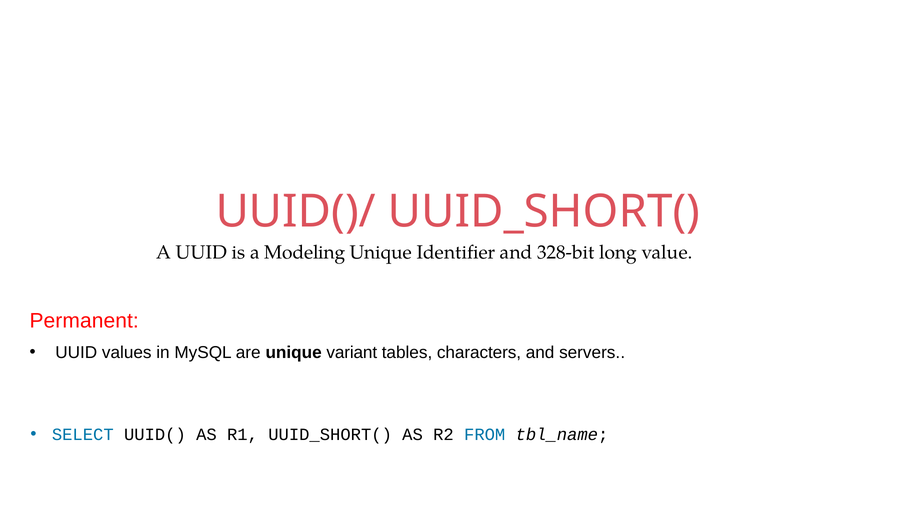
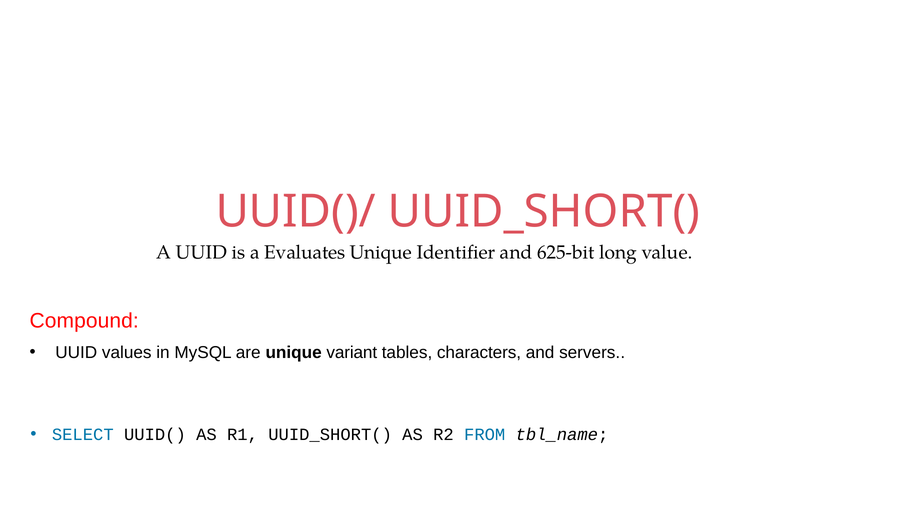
Modeling: Modeling -> Evaluates
328-bit: 328-bit -> 625-bit
Permanent: Permanent -> Compound
